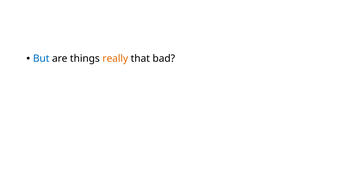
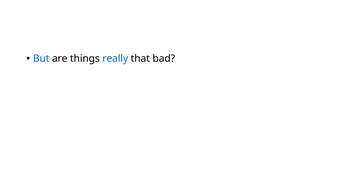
really colour: orange -> blue
